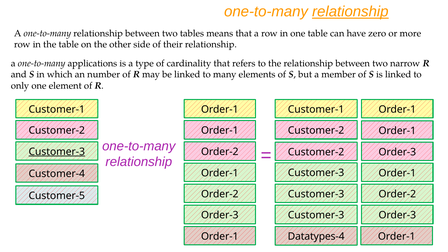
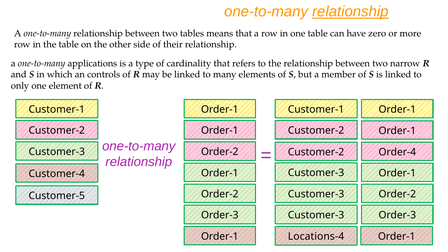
number: number -> controls
Customer-3 at (57, 152) underline: present -> none
Order-3 at (397, 152): Order-3 -> Order-4
Datatypes-4: Datatypes-4 -> Locations-4
